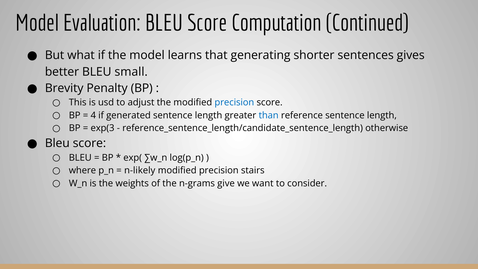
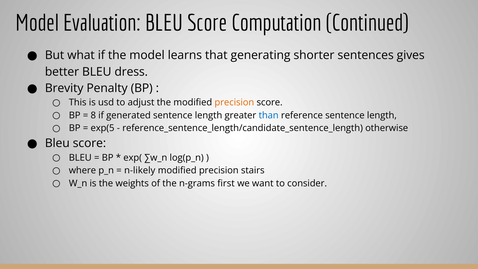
small: small -> dress
precision at (234, 102) colour: blue -> orange
4: 4 -> 8
exp(3: exp(3 -> exp(5
give: give -> first
